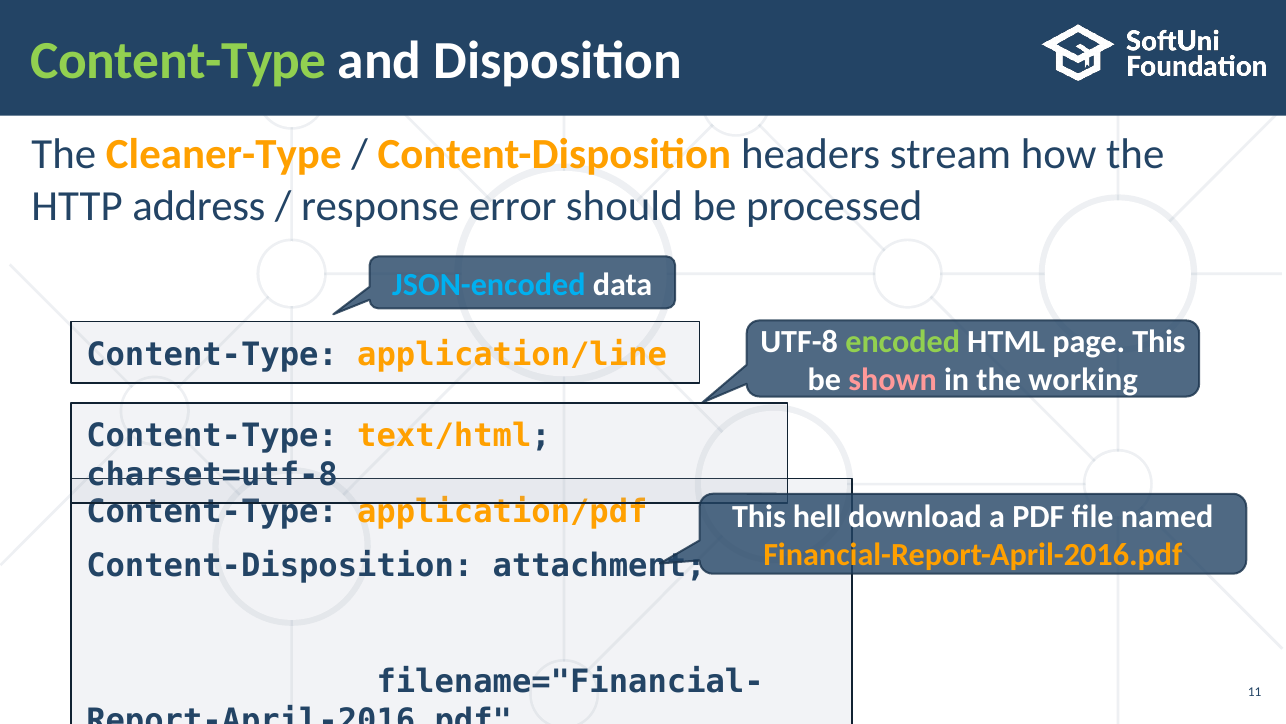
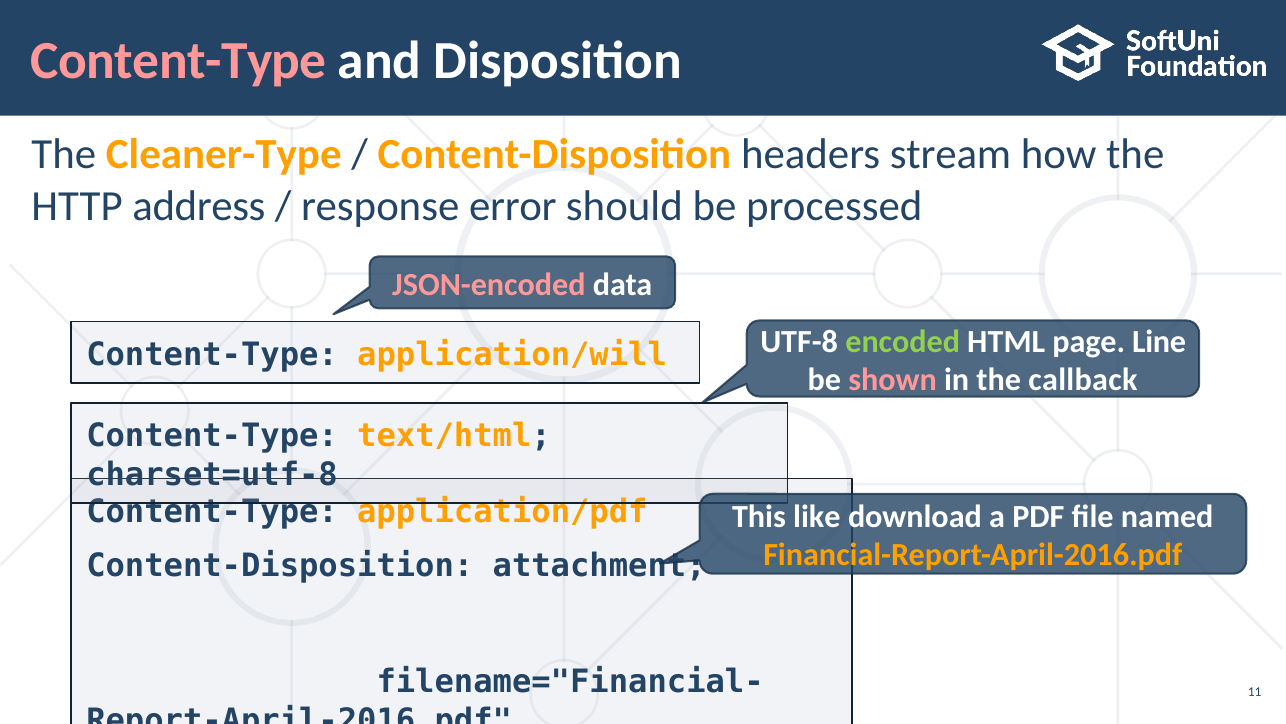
Content-Type at (179, 61) colour: light green -> pink
JSON-encoded colour: light blue -> pink
page This: This -> Line
application/line: application/line -> application/will
working: working -> callback
hell: hell -> like
